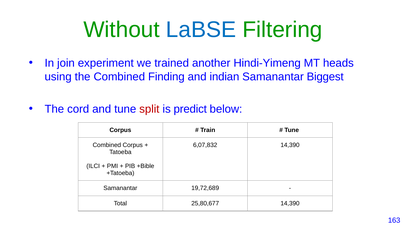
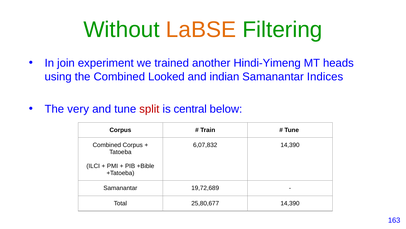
LaBSE colour: blue -> orange
Finding: Finding -> Looked
Biggest: Biggest -> Indices
cord: cord -> very
predict: predict -> central
